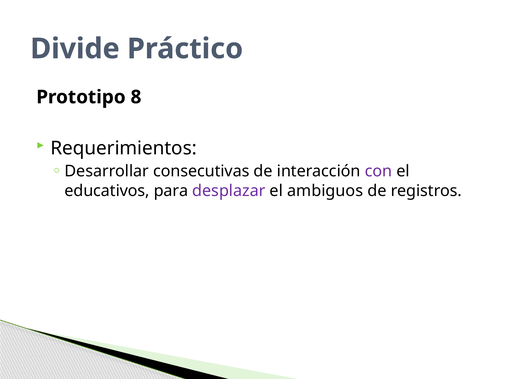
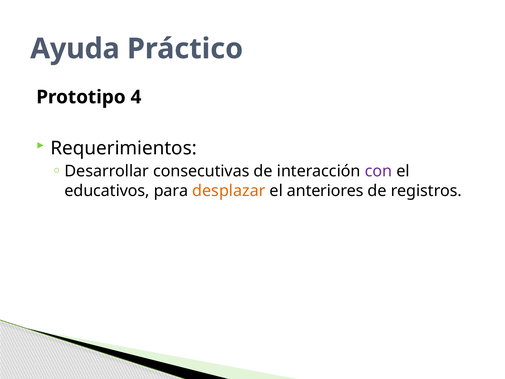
Divide: Divide -> Ayuda
8: 8 -> 4
desplazar colour: purple -> orange
ambiguos: ambiguos -> anteriores
